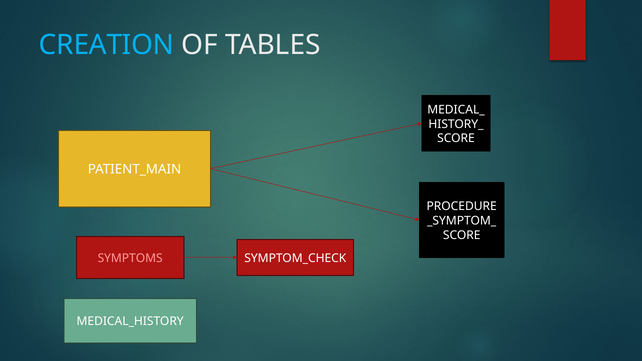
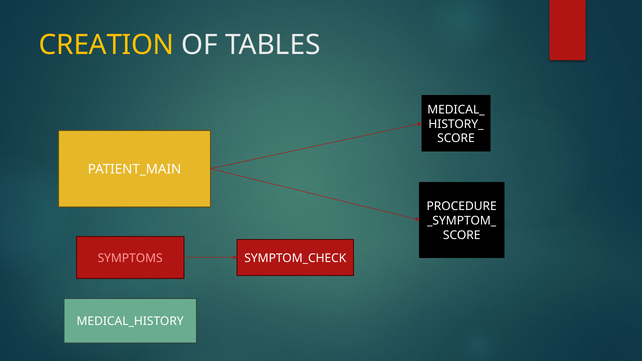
CREATION colour: light blue -> yellow
